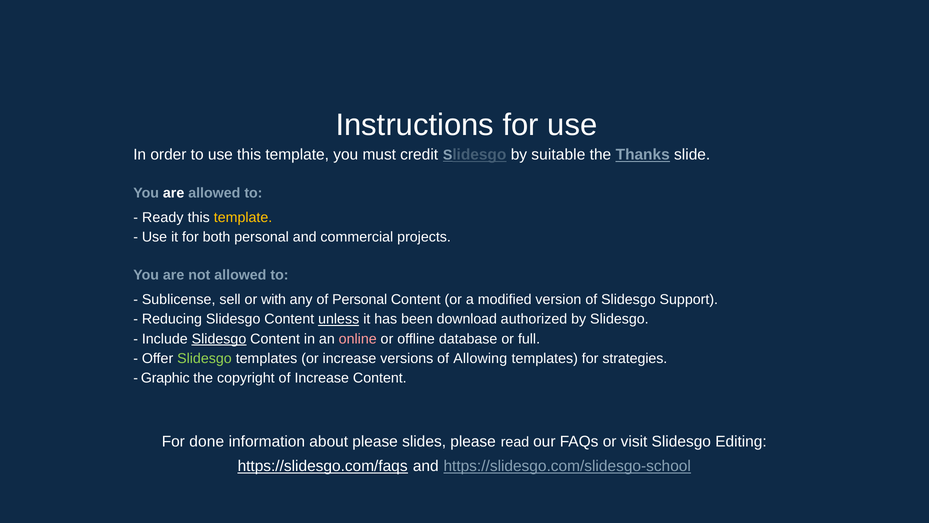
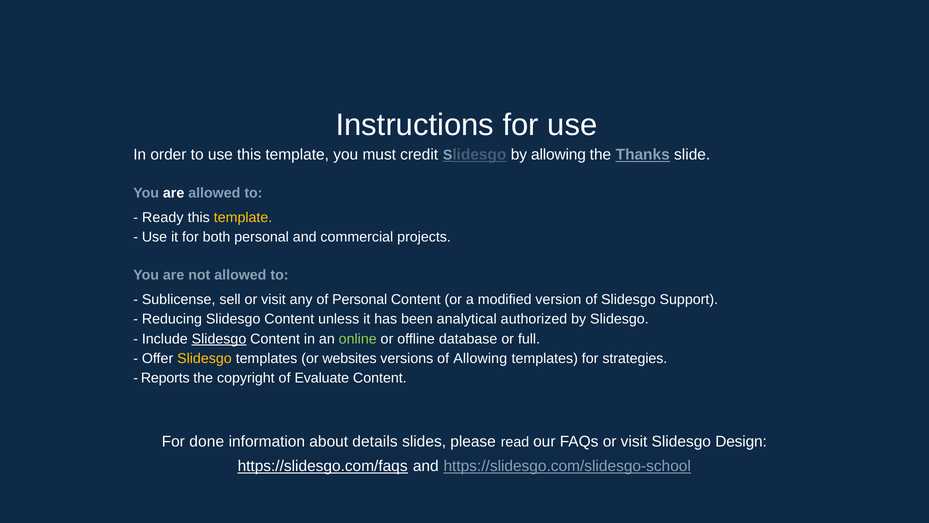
by suitable: suitable -> allowing
sell or with: with -> visit
unless underline: present -> none
download: download -> analytical
online colour: pink -> light green
Slidesgo at (204, 358) colour: light green -> yellow
or increase: increase -> websites
Graphic: Graphic -> Reports
of Increase: Increase -> Evaluate
about please: please -> details
Editing: Editing -> Design
